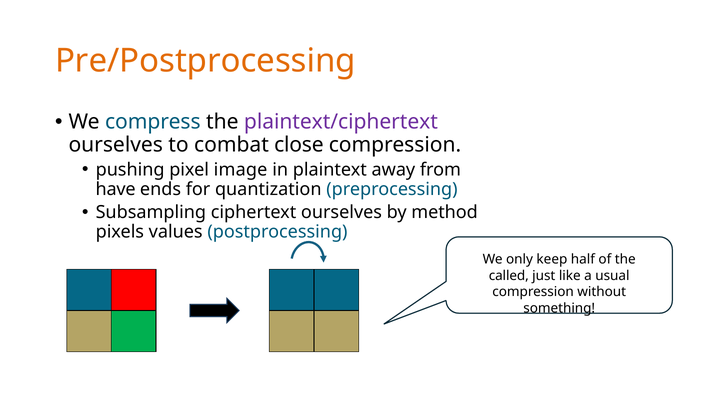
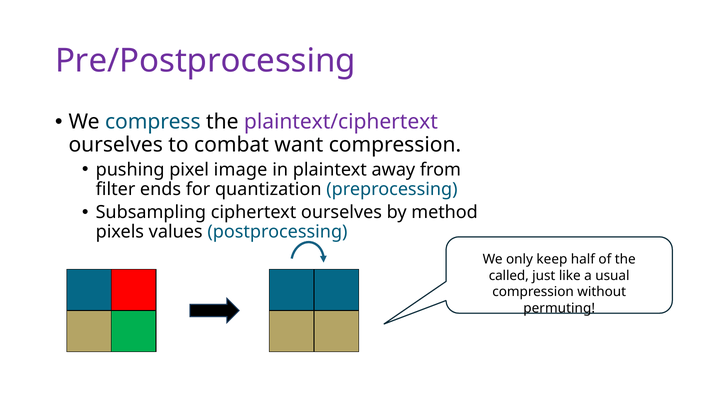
Pre/Postprocessing colour: orange -> purple
close: close -> want
have: have -> filter
something: something -> permuting
